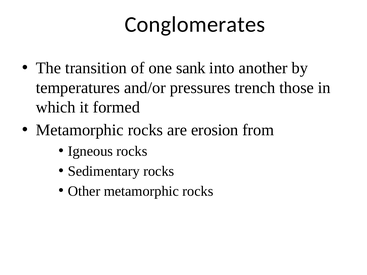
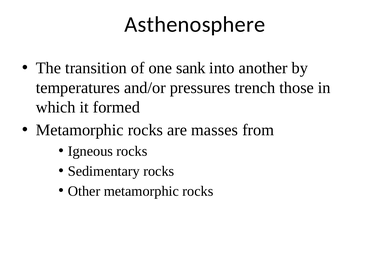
Conglomerates: Conglomerates -> Asthenosphere
erosion: erosion -> masses
